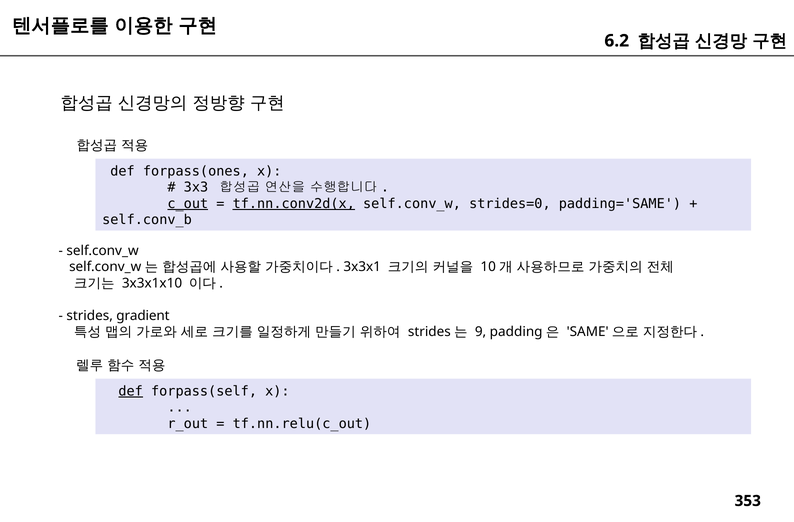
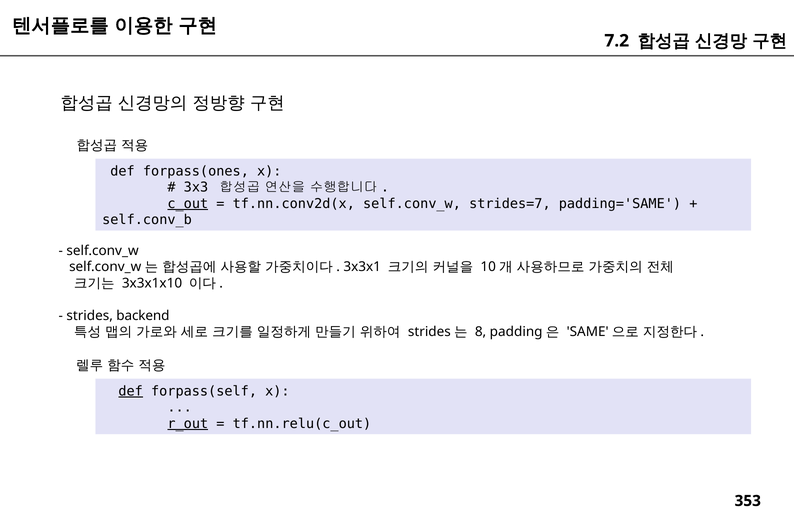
6.2: 6.2 -> 7.2
tf.nn.conv2d(x underline: present -> none
strides=0: strides=0 -> strides=7
gradient: gradient -> backend
9: 9 -> 8
r_out underline: none -> present
